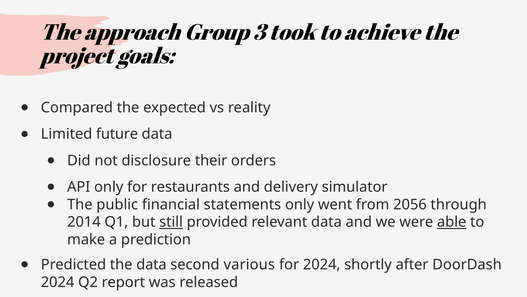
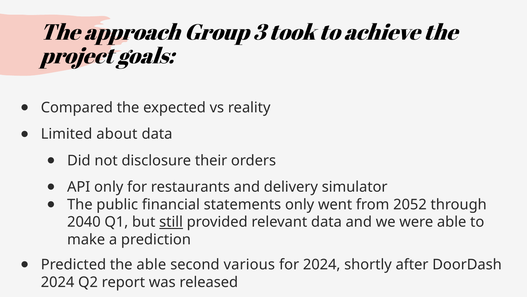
future: future -> about
2056: 2056 -> 2052
2014: 2014 -> 2040
able at (452, 222) underline: present -> none
the data: data -> able
